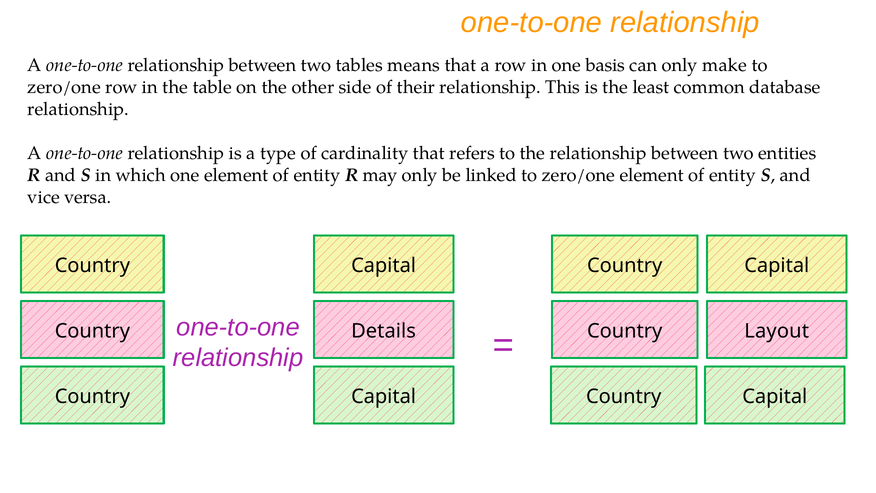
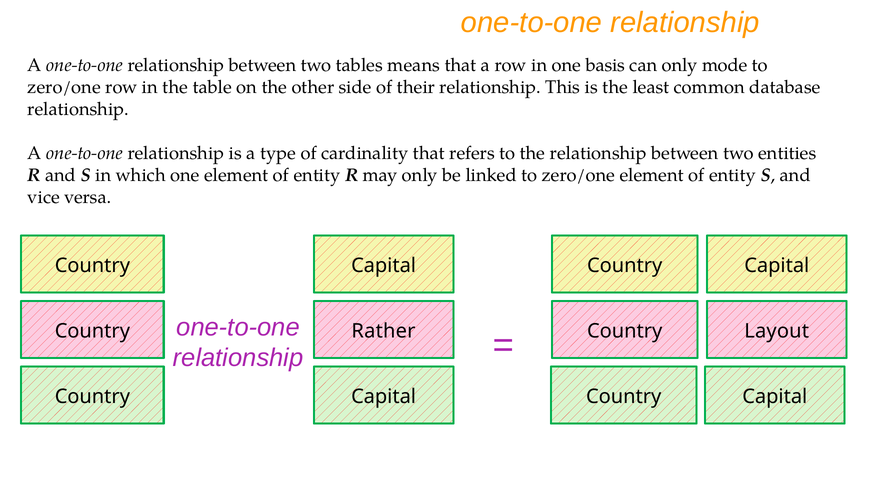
make: make -> mode
Details: Details -> Rather
